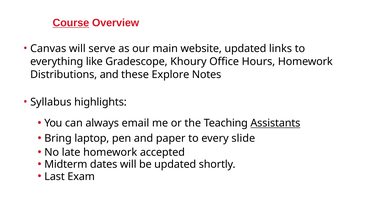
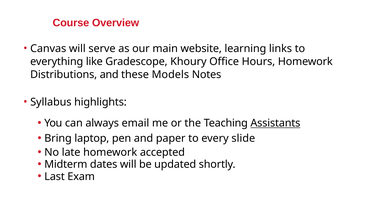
Course underline: present -> none
website updated: updated -> learning
Explore: Explore -> Models
